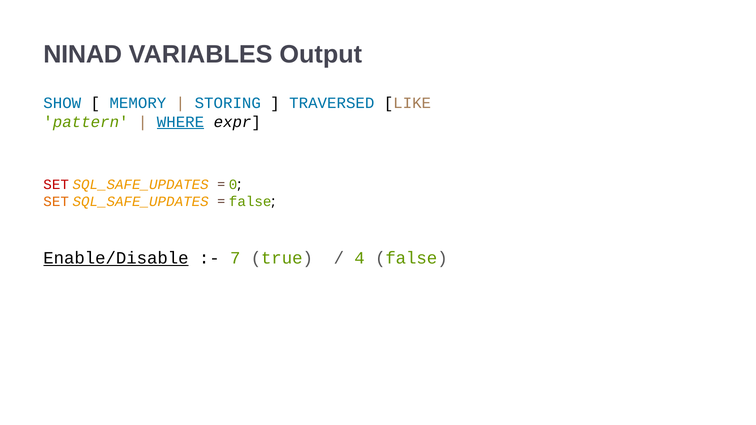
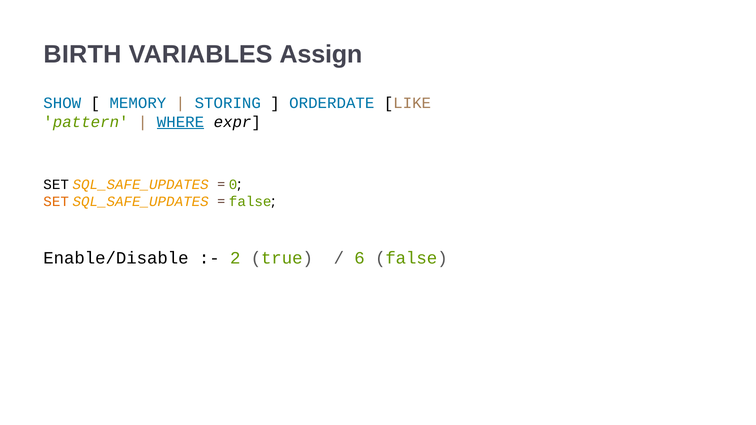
NINAD: NINAD -> BIRTH
Output: Output -> Assign
TRAVERSED: TRAVERSED -> ORDERDATE
SET at (56, 185) colour: red -> black
Enable/Disable underline: present -> none
7: 7 -> 2
4: 4 -> 6
